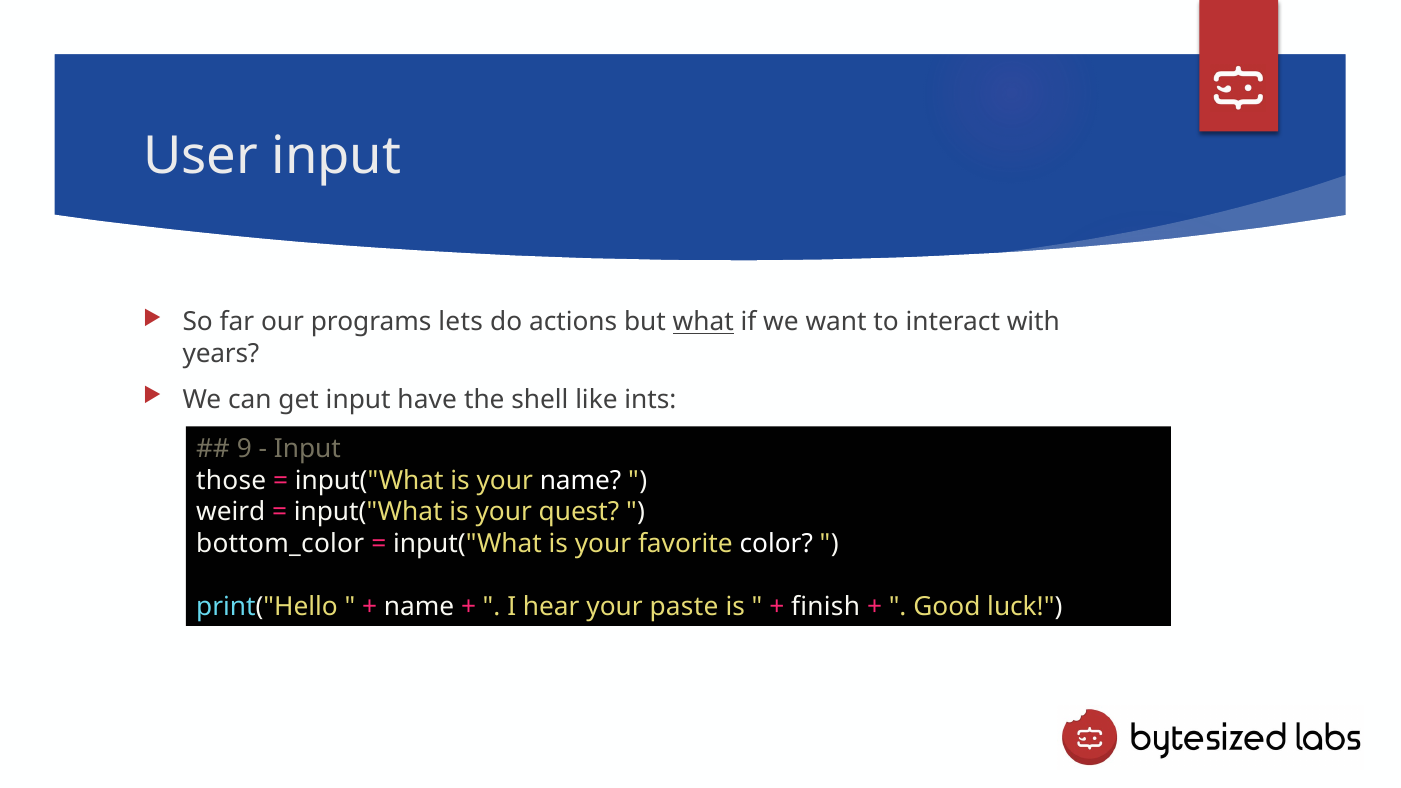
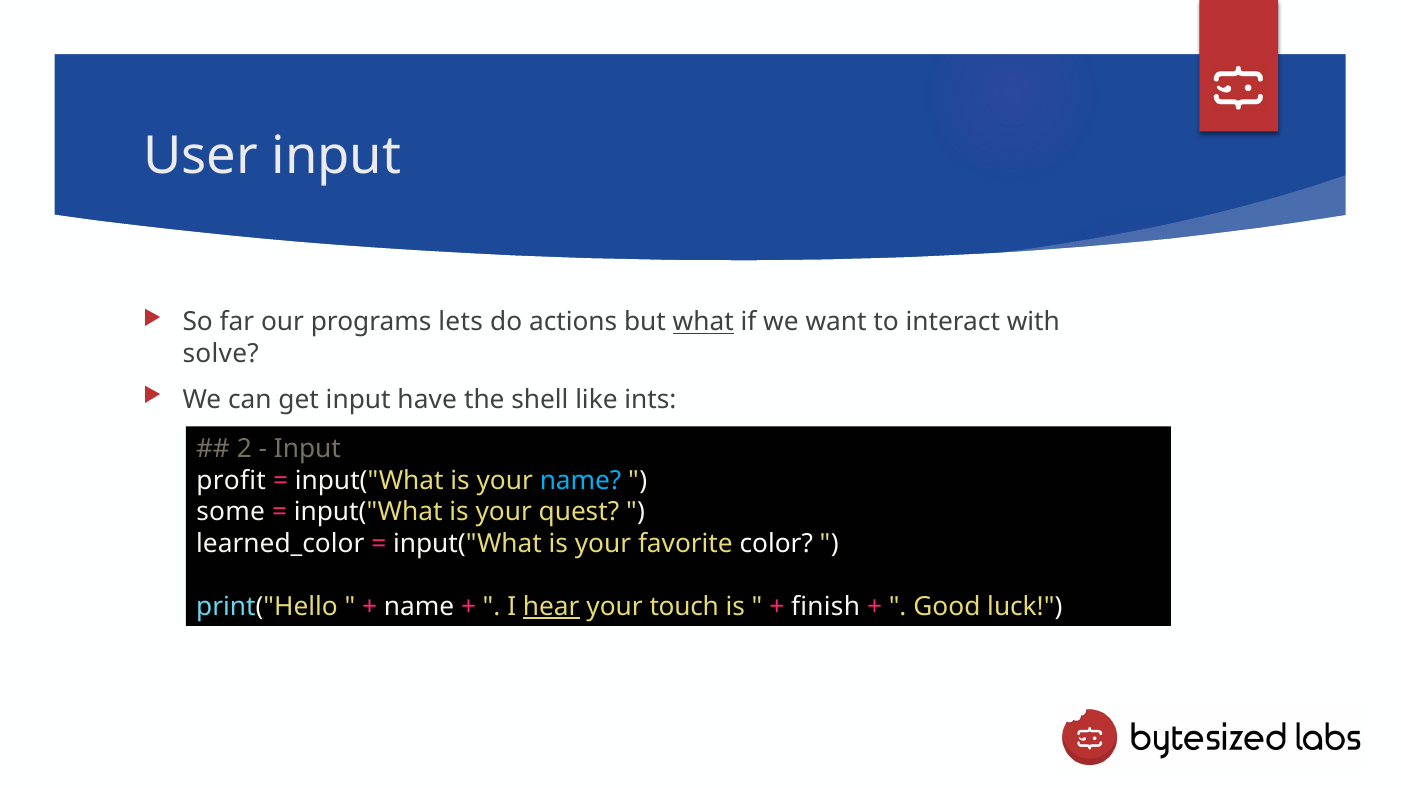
years: years -> solve
9: 9 -> 2
those: those -> profit
name at (581, 481) colour: white -> light blue
weird: weird -> some
bottom_color: bottom_color -> learned_color
hear underline: none -> present
paste: paste -> touch
